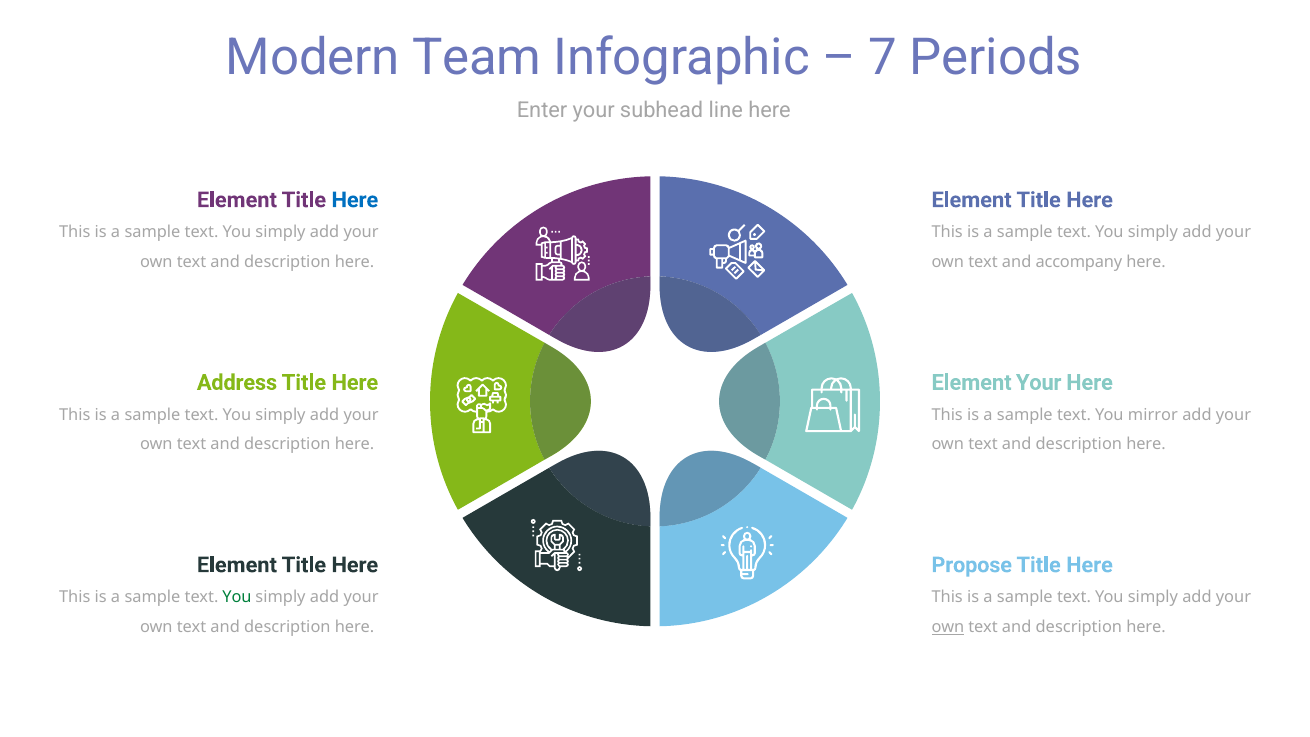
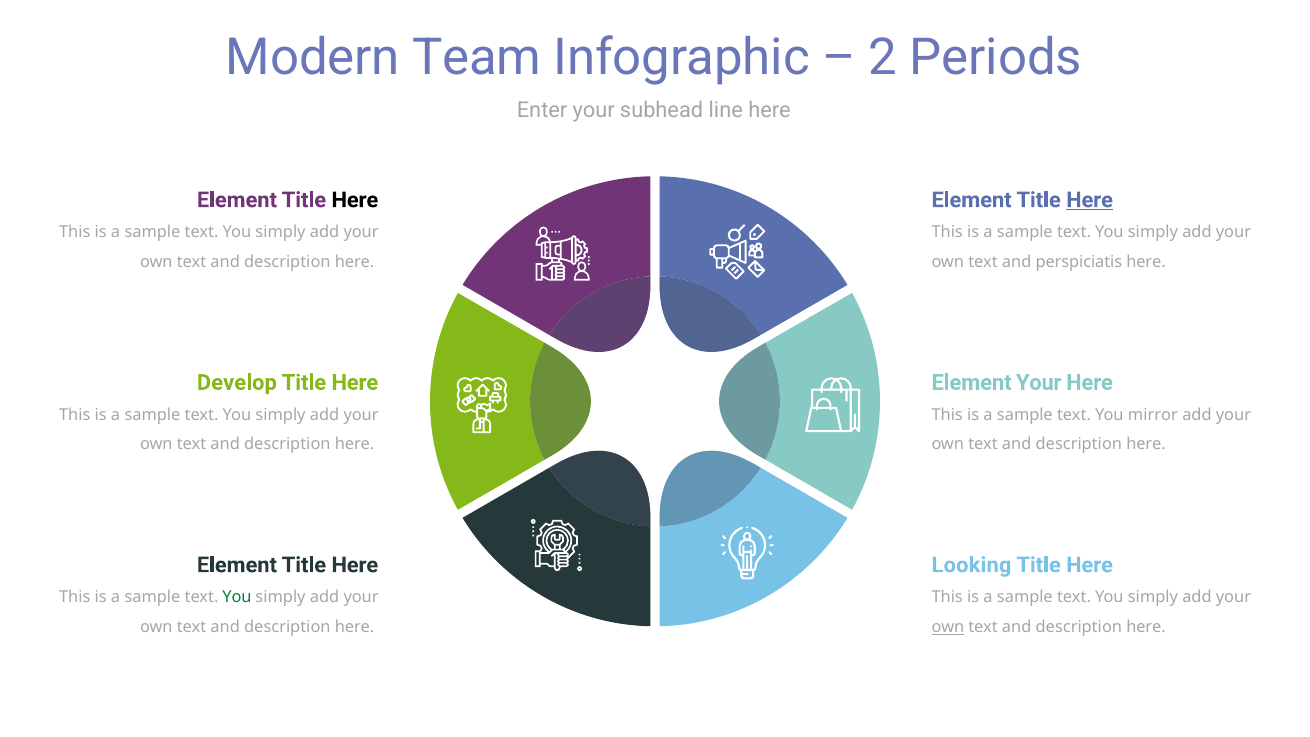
7: 7 -> 2
Here at (355, 200) colour: blue -> black
Here at (1090, 200) underline: none -> present
accompany: accompany -> perspiciatis
Address: Address -> Develop
Propose: Propose -> Looking
